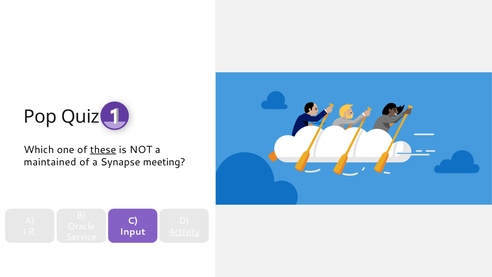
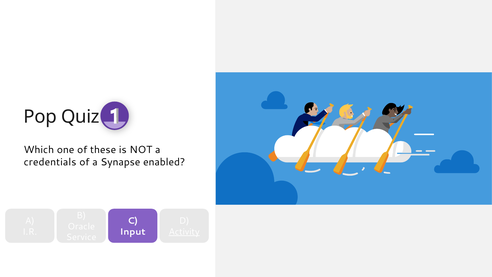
these underline: present -> none
maintained: maintained -> credentials
meeting: meeting -> enabled
